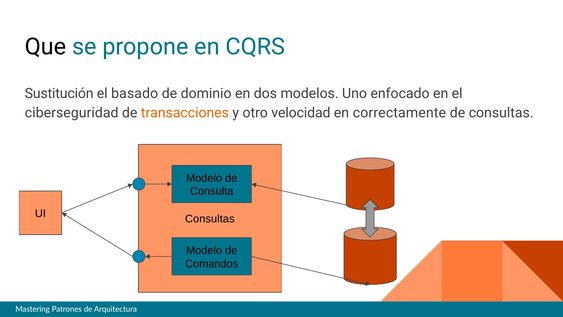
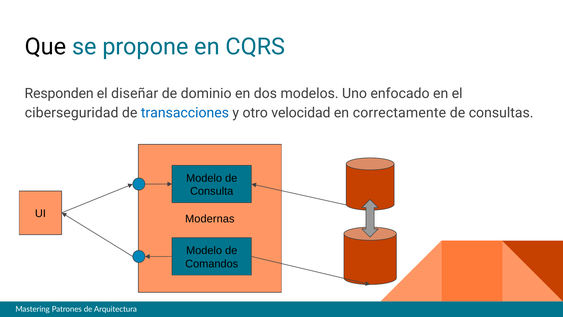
Sustitución: Sustitución -> Responden
basado: basado -> diseñar
transacciones colour: orange -> blue
Consultas at (210, 219): Consultas -> Modernas
